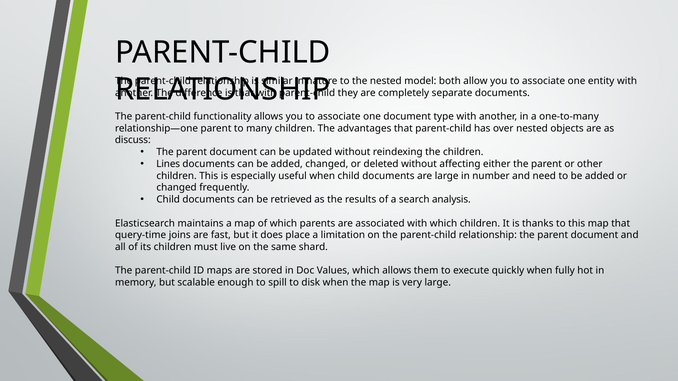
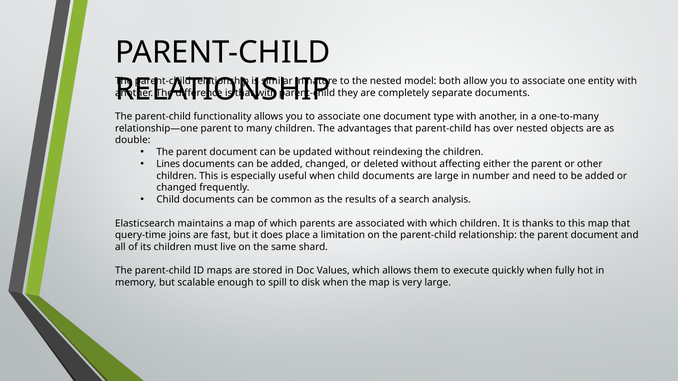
discuss: discuss -> double
retrieved: retrieved -> common
